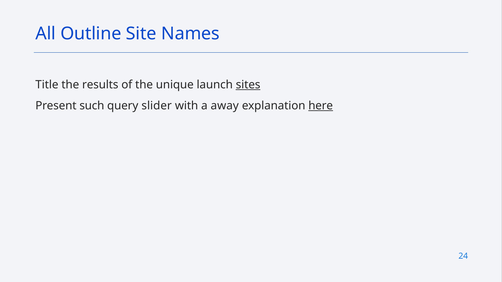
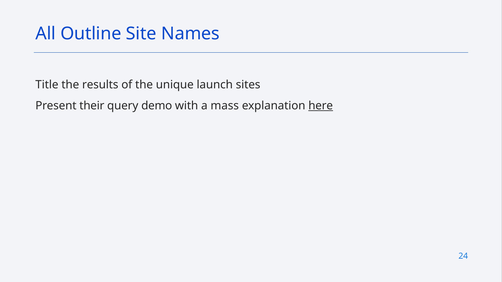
sites underline: present -> none
such: such -> their
slider: slider -> demo
away: away -> mass
